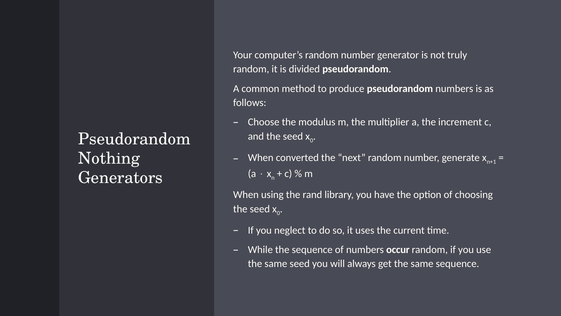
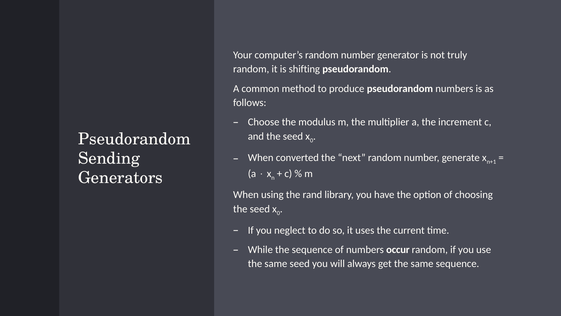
divided: divided -> shifting
Nothing: Nothing -> Sending
